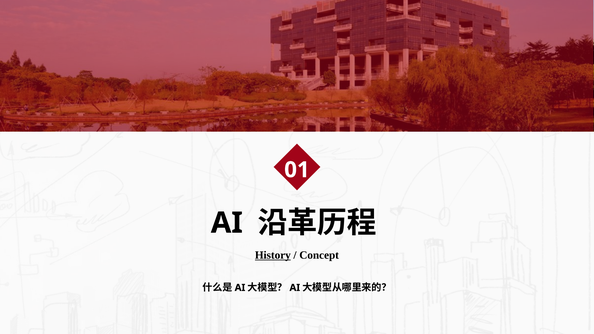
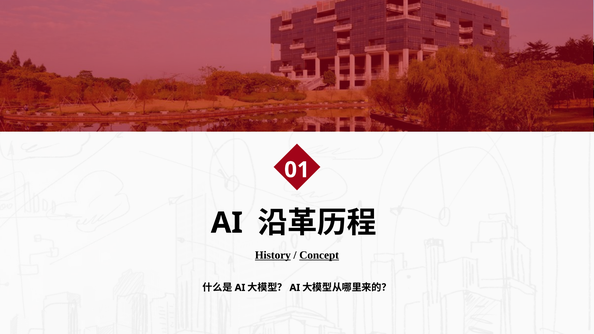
Concept underline: none -> present
